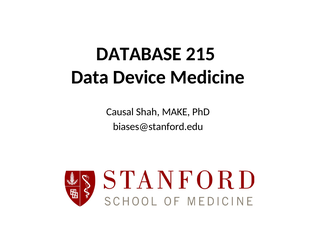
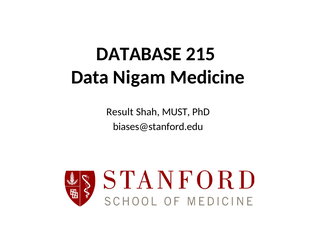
Device: Device -> Nigam
Causal: Causal -> Result
MAKE: MAKE -> MUST
